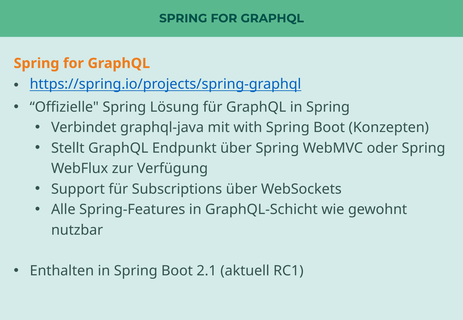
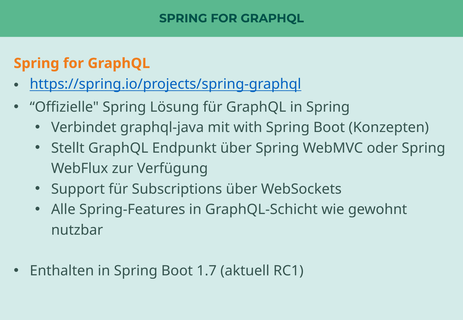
2.1: 2.1 -> 1.7
